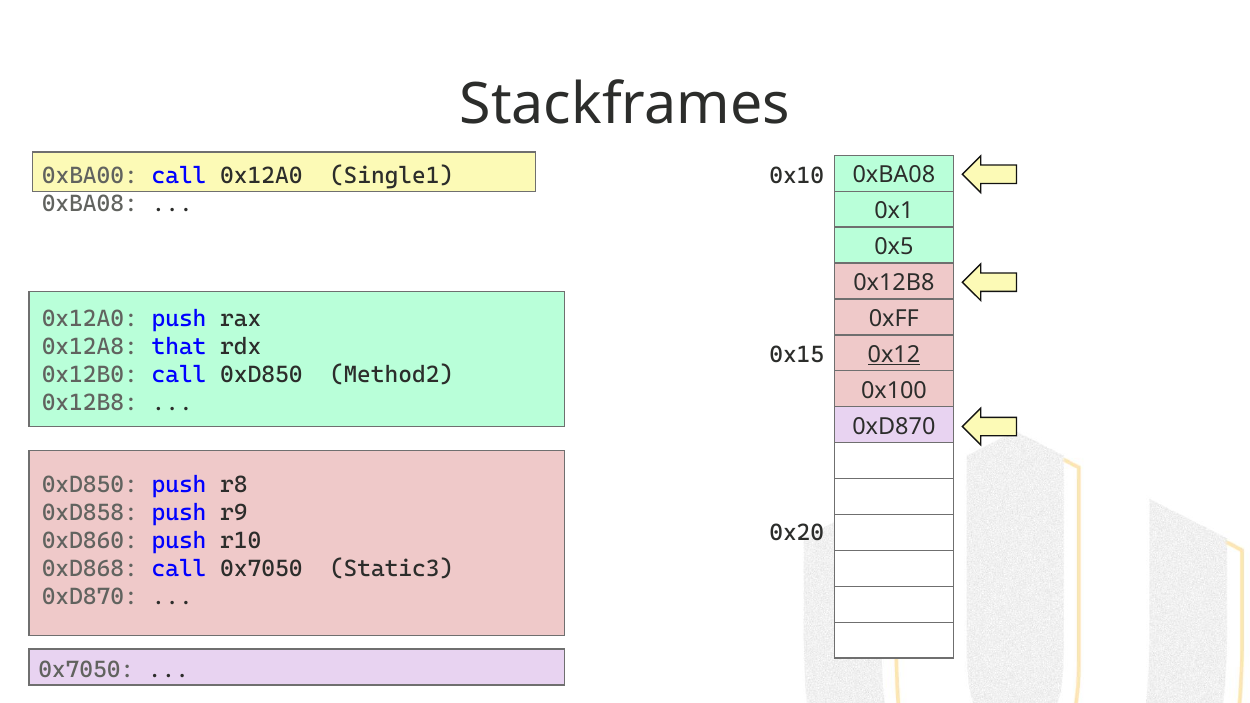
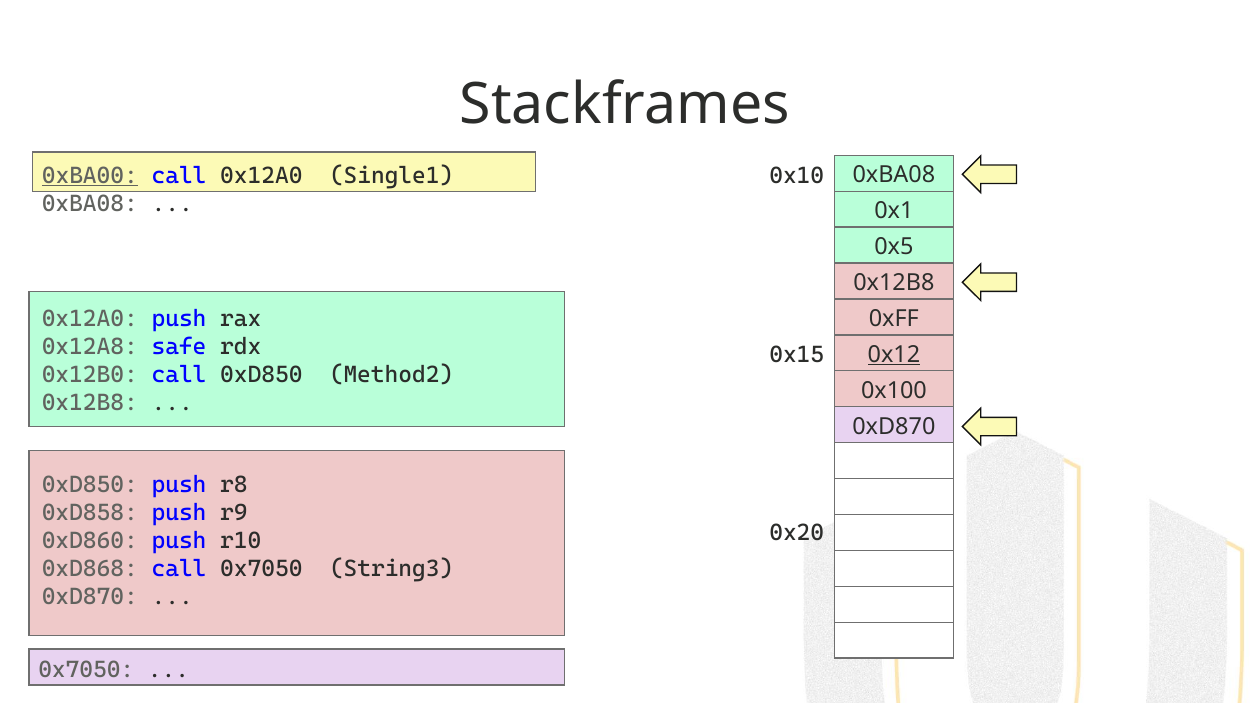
0xBA00 underline: none -> present
that: that -> safe
Static3: Static3 -> String3
